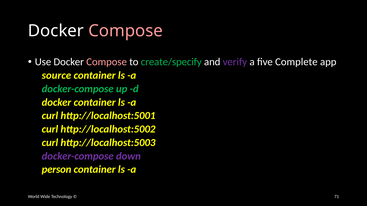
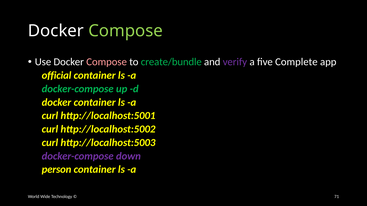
Compose at (126, 31) colour: pink -> light green
create/specify: create/specify -> create/bundle
source: source -> official
